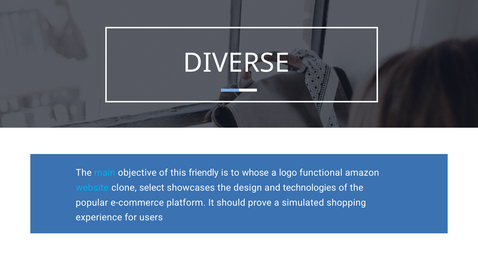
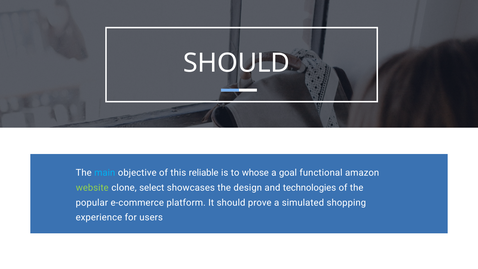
DIVERSE at (236, 63): DIVERSE -> SHOULD
friendly: friendly -> reliable
logo: logo -> goal
website colour: light blue -> light green
